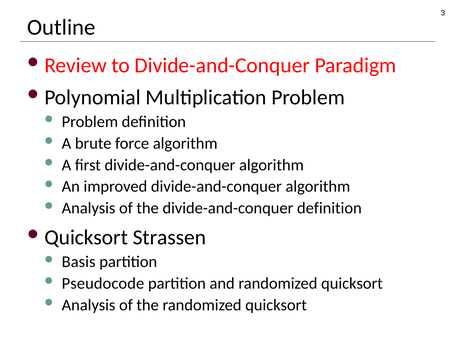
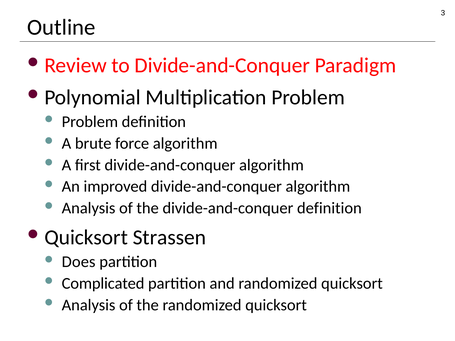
Basis: Basis -> Does
Pseudocode: Pseudocode -> Complicated
